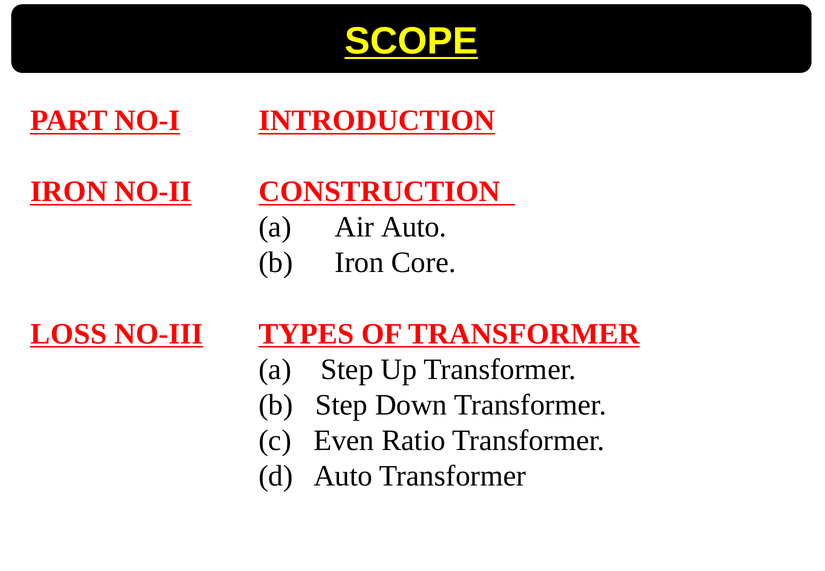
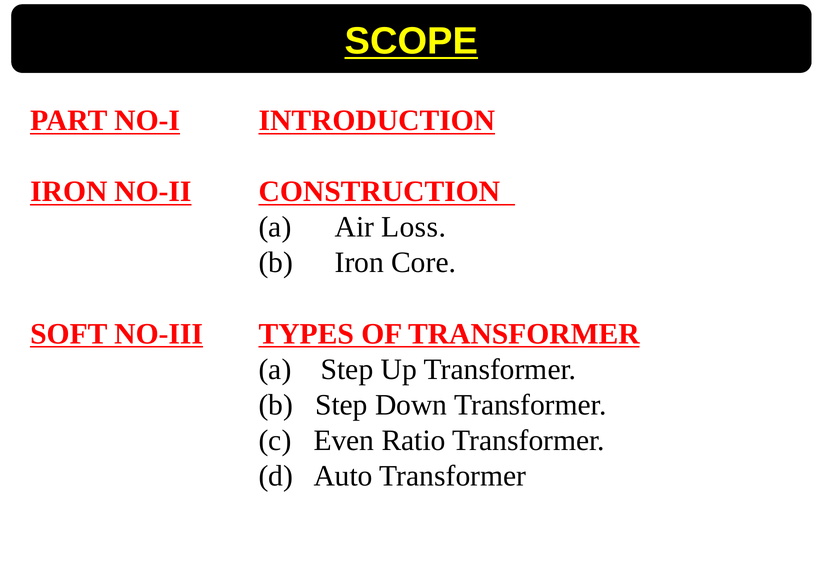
Air Auto: Auto -> Loss
LOSS: LOSS -> SOFT
